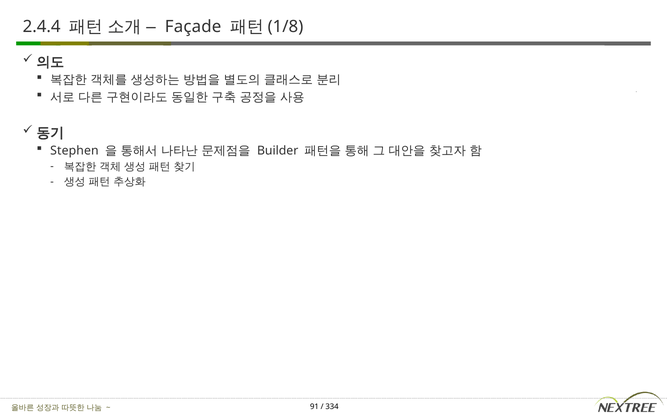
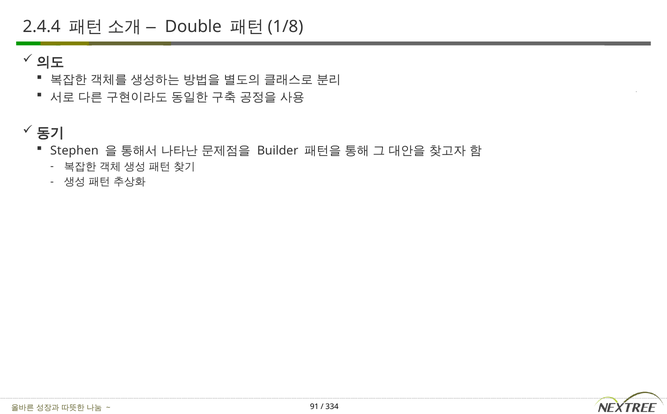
Façade: Façade -> Double
